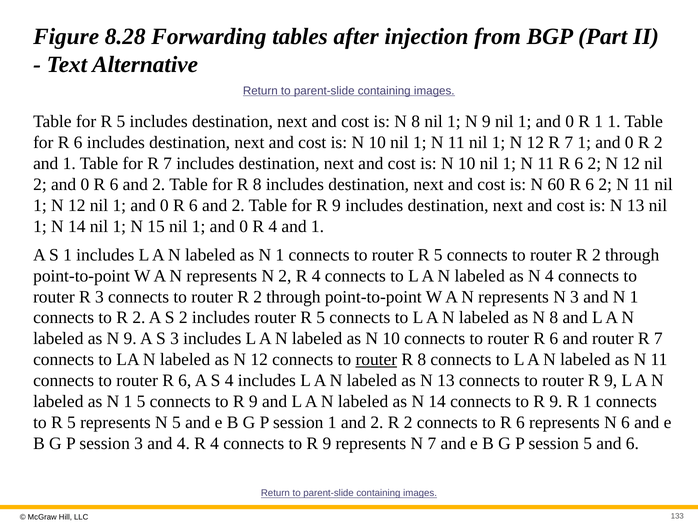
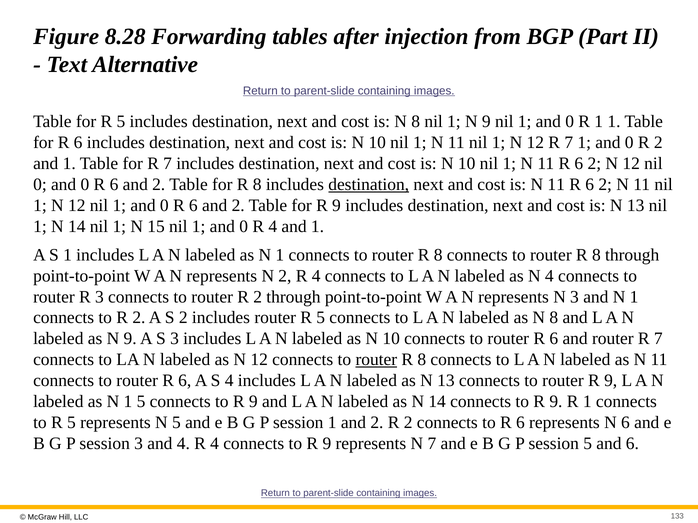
2 at (40, 185): 2 -> 0
destination at (369, 185) underline: none -> present
is N 60: 60 -> 11
5 at (438, 255): 5 -> 8
2 at (596, 255): 2 -> 8
